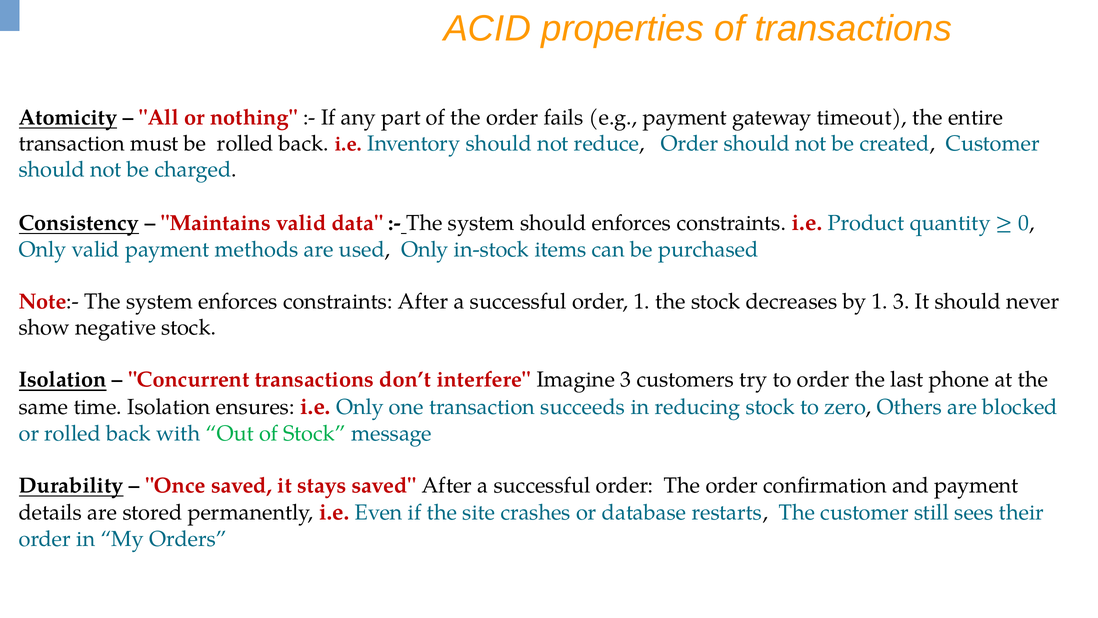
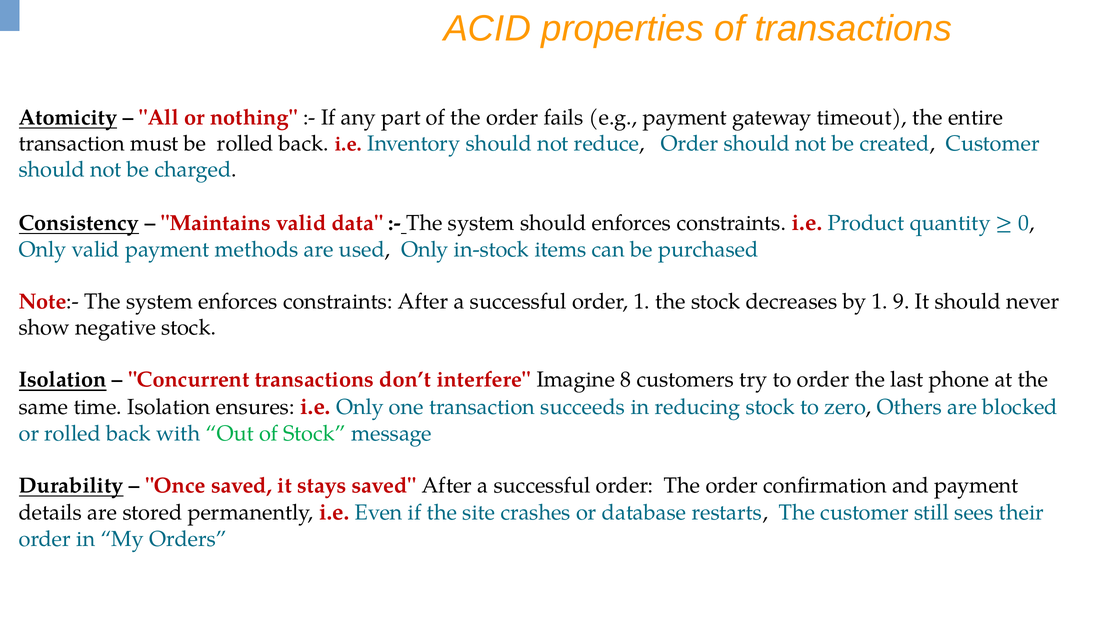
1 3: 3 -> 9
Imagine 3: 3 -> 8
